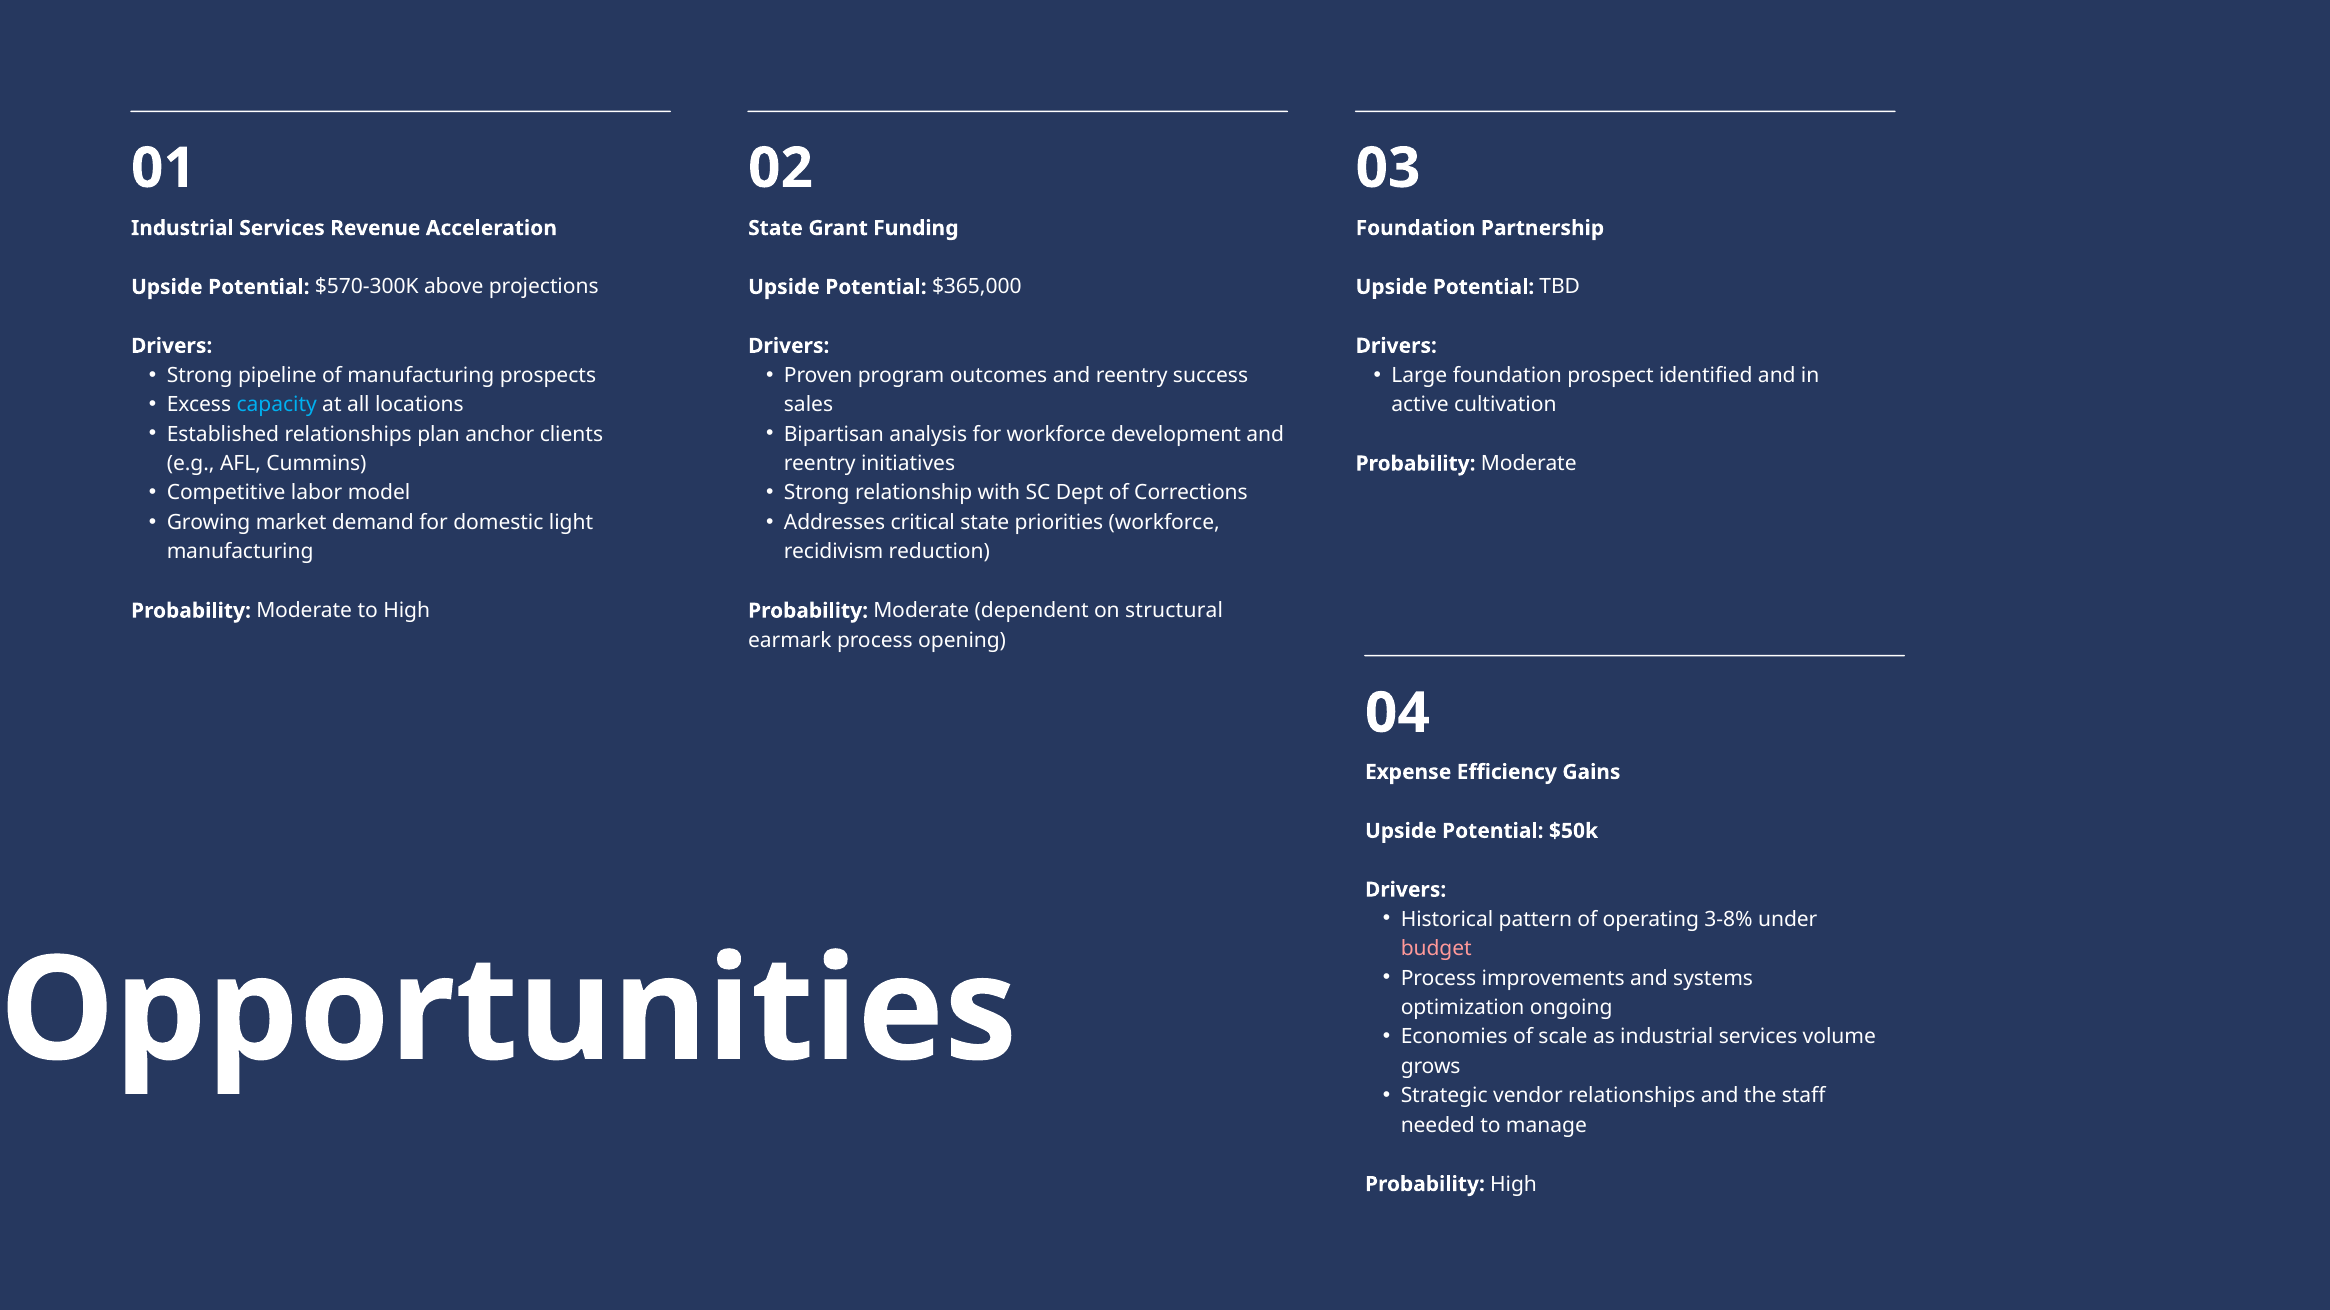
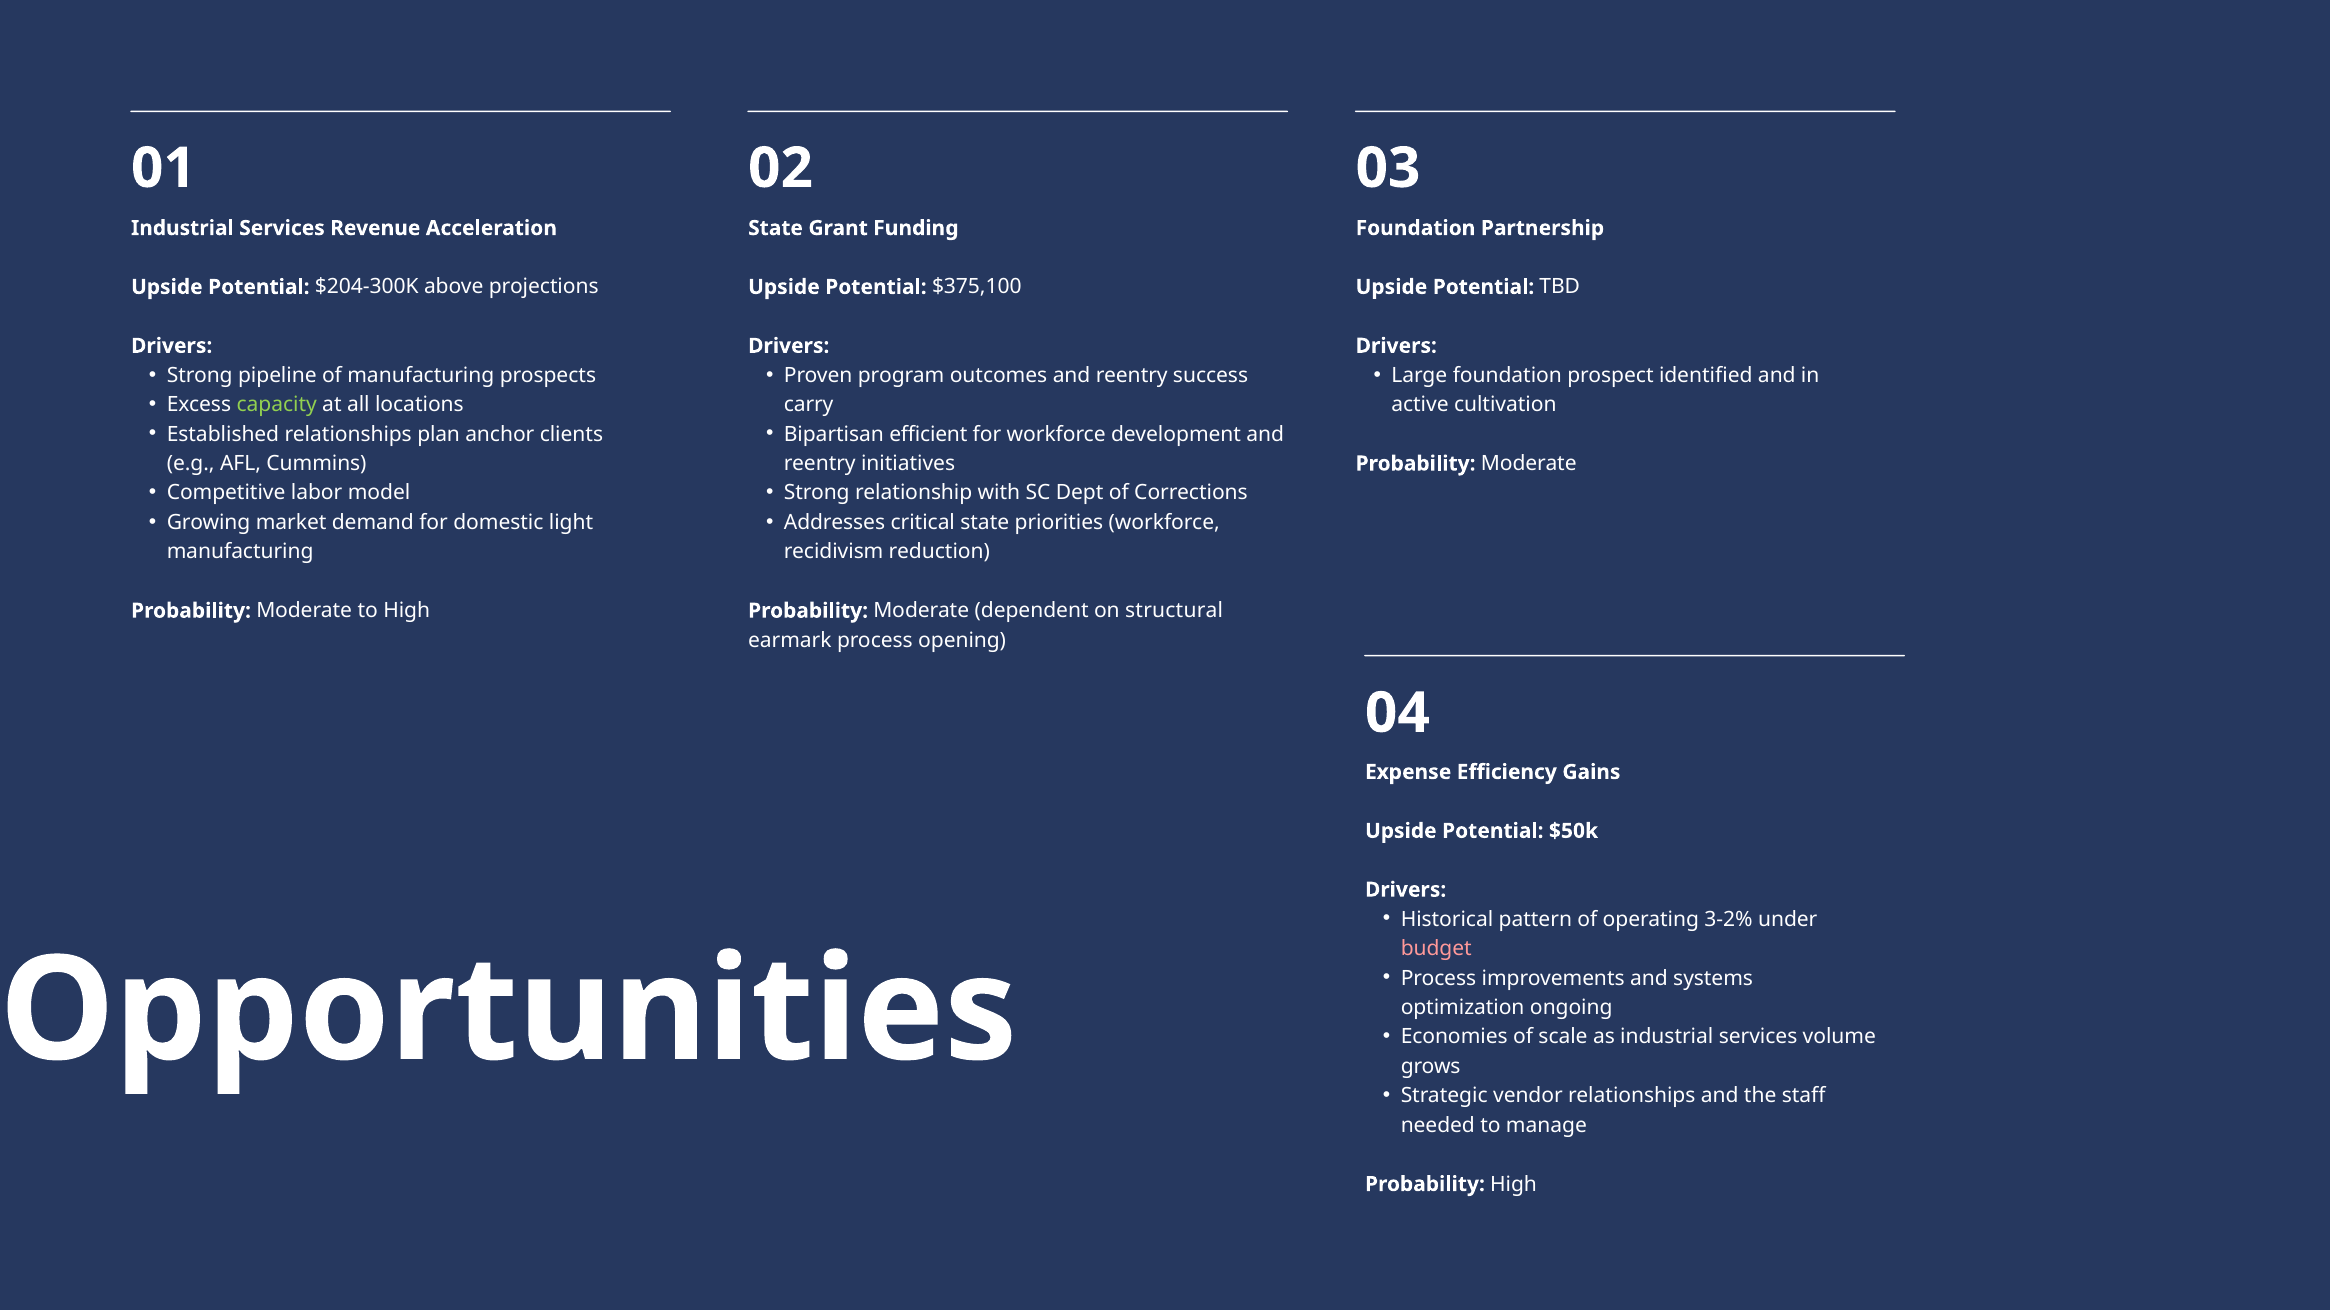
$570-300K: $570-300K -> $204-300K
$365,000: $365,000 -> $375,100
capacity colour: light blue -> light green
sales: sales -> carry
analysis: analysis -> efficient
3-8%: 3-8% -> 3-2%
